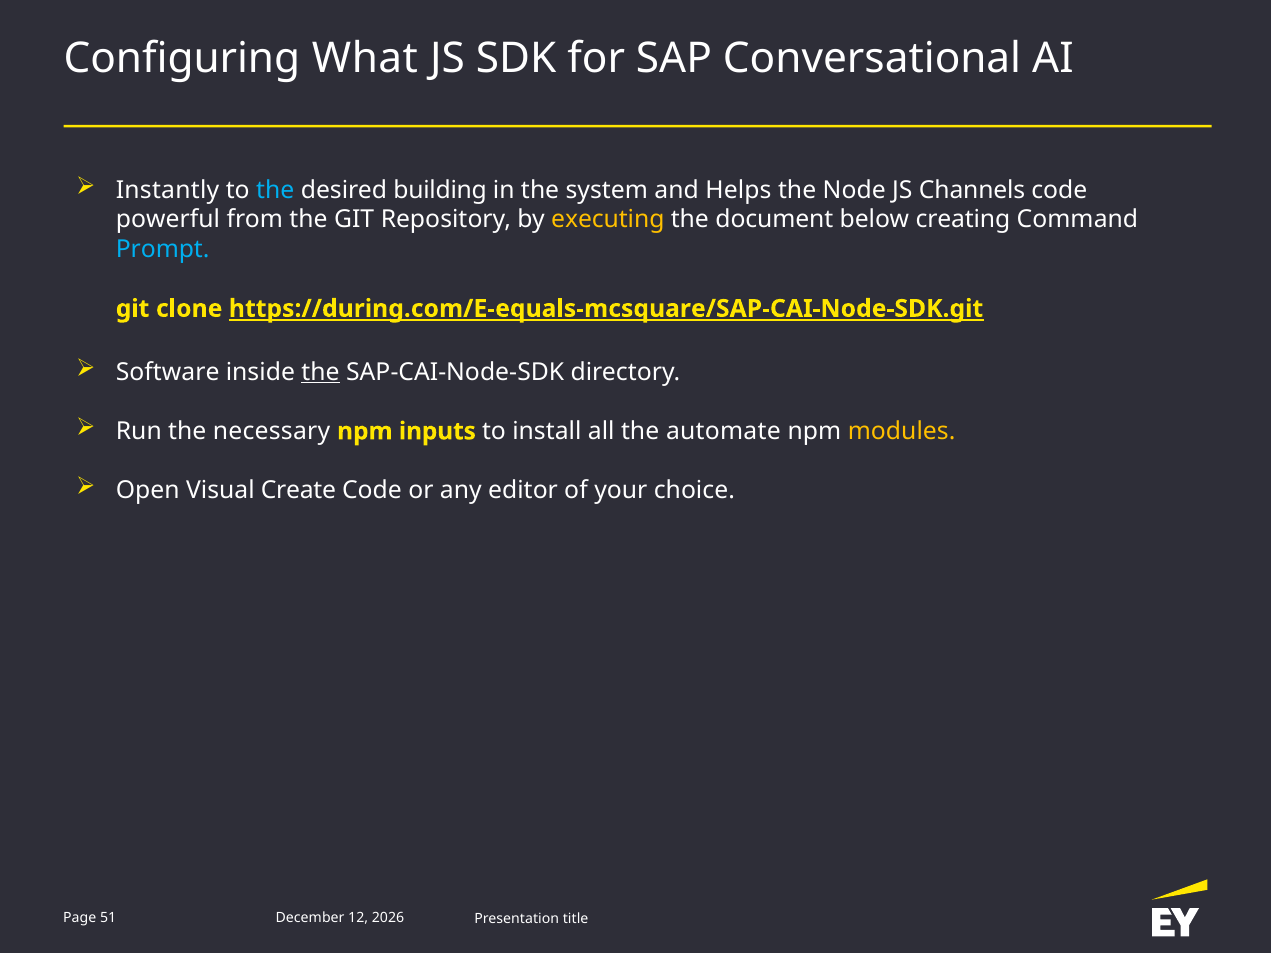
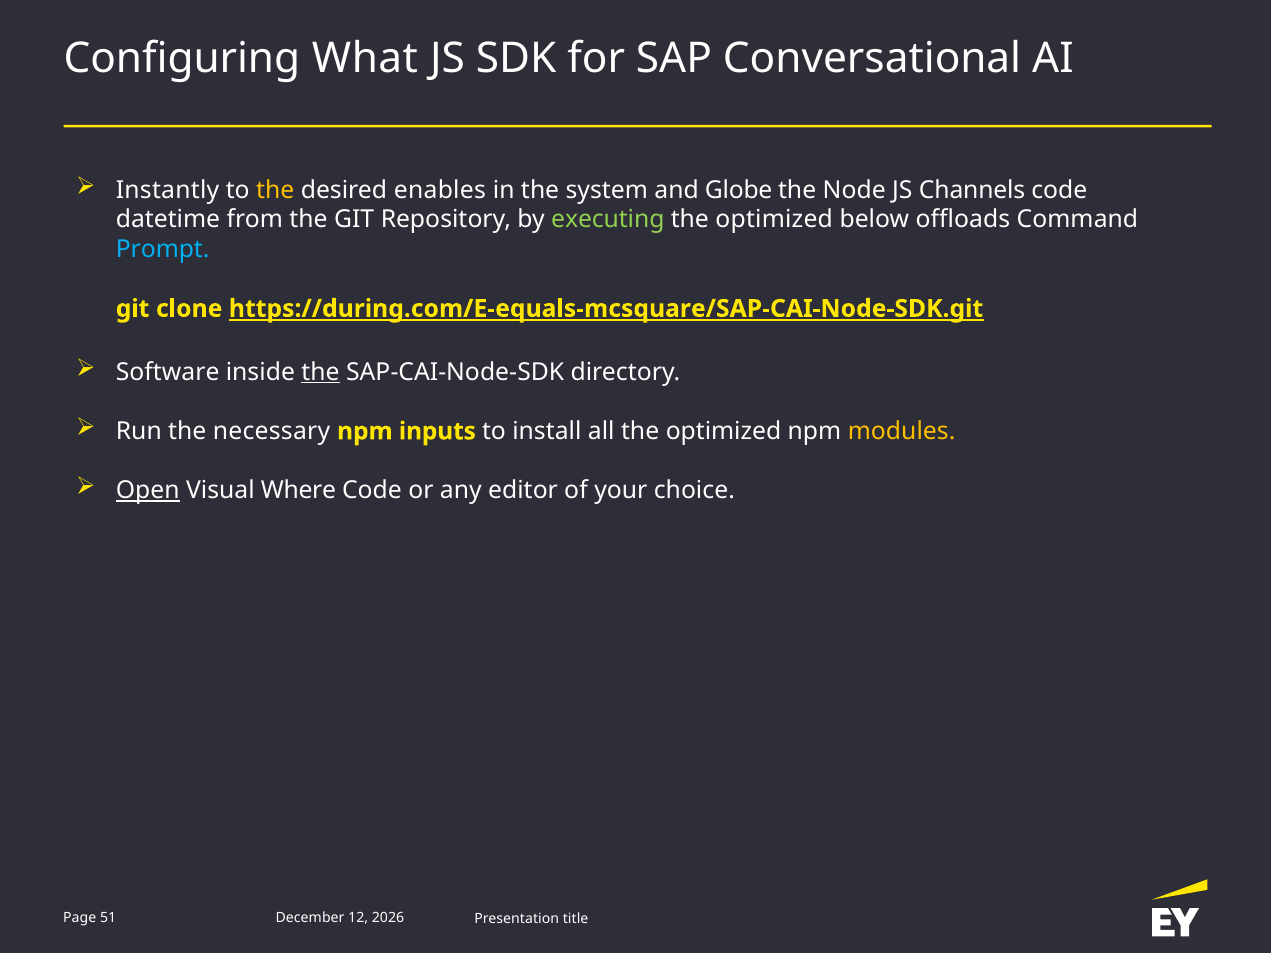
the at (275, 190) colour: light blue -> yellow
building: building -> enables
Helps: Helps -> Globe
powerful: powerful -> datetime
executing colour: yellow -> light green
document at (774, 220): document -> optimized
creating: creating -> offloads
all the automate: automate -> optimized
Open underline: none -> present
Create: Create -> Where
